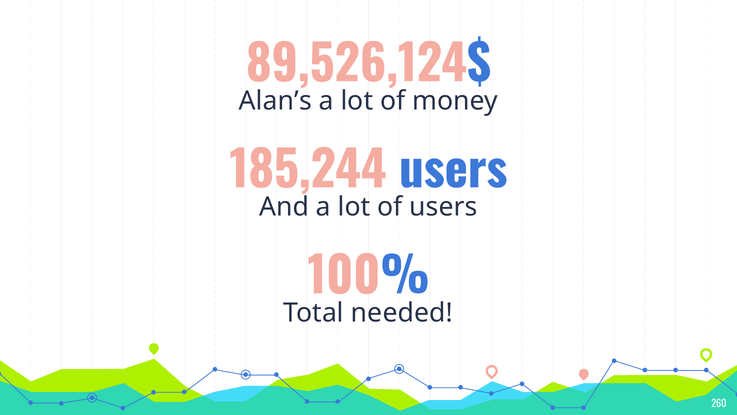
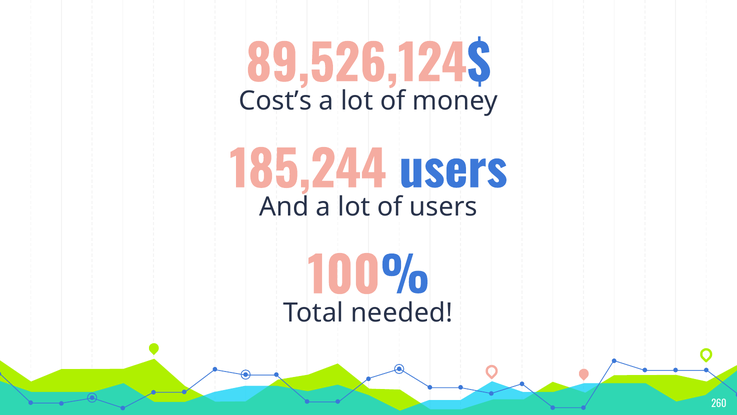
Alan’s: Alan’s -> Cost’s
